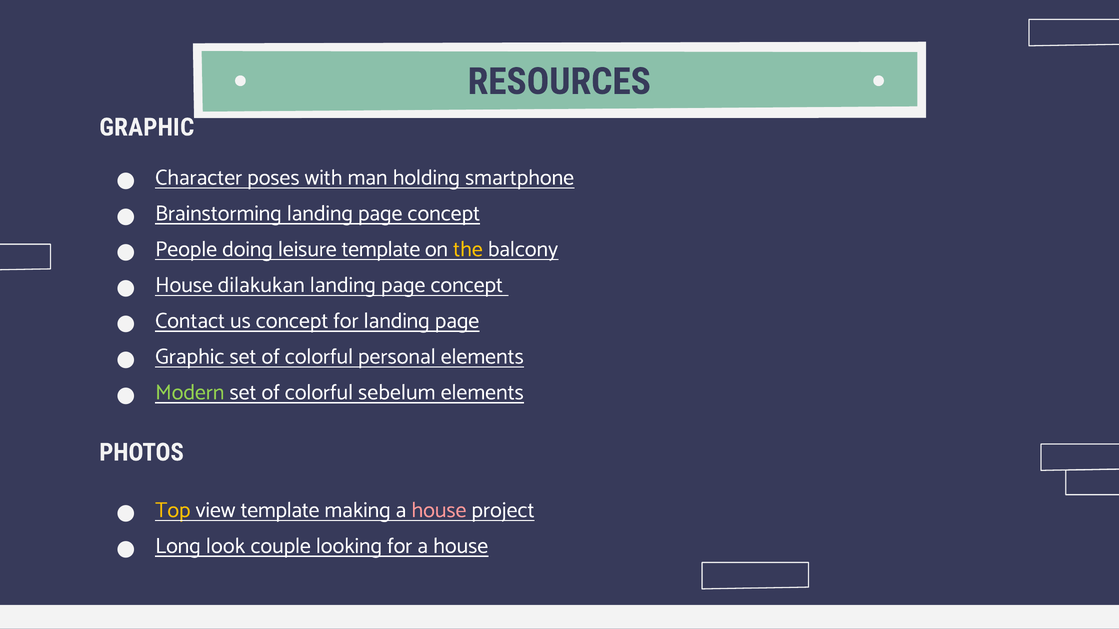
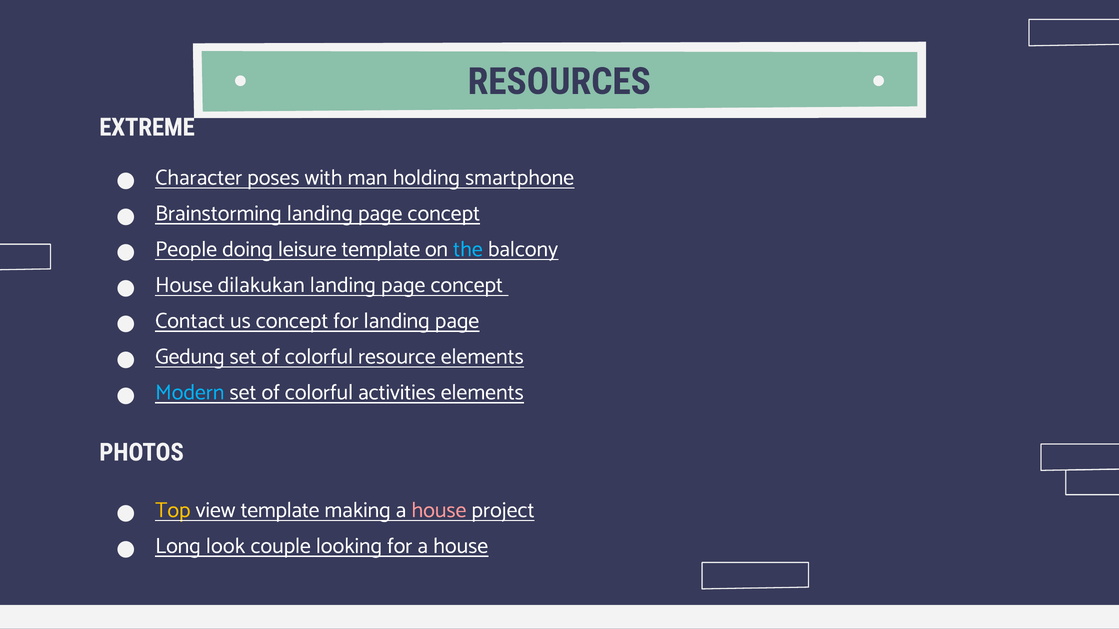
GRAPHIC at (147, 127): GRAPHIC -> EXTREME
the colour: yellow -> light blue
Graphic at (190, 357): Graphic -> Gedung
personal: personal -> resource
Modern colour: light green -> light blue
sebelum: sebelum -> activities
